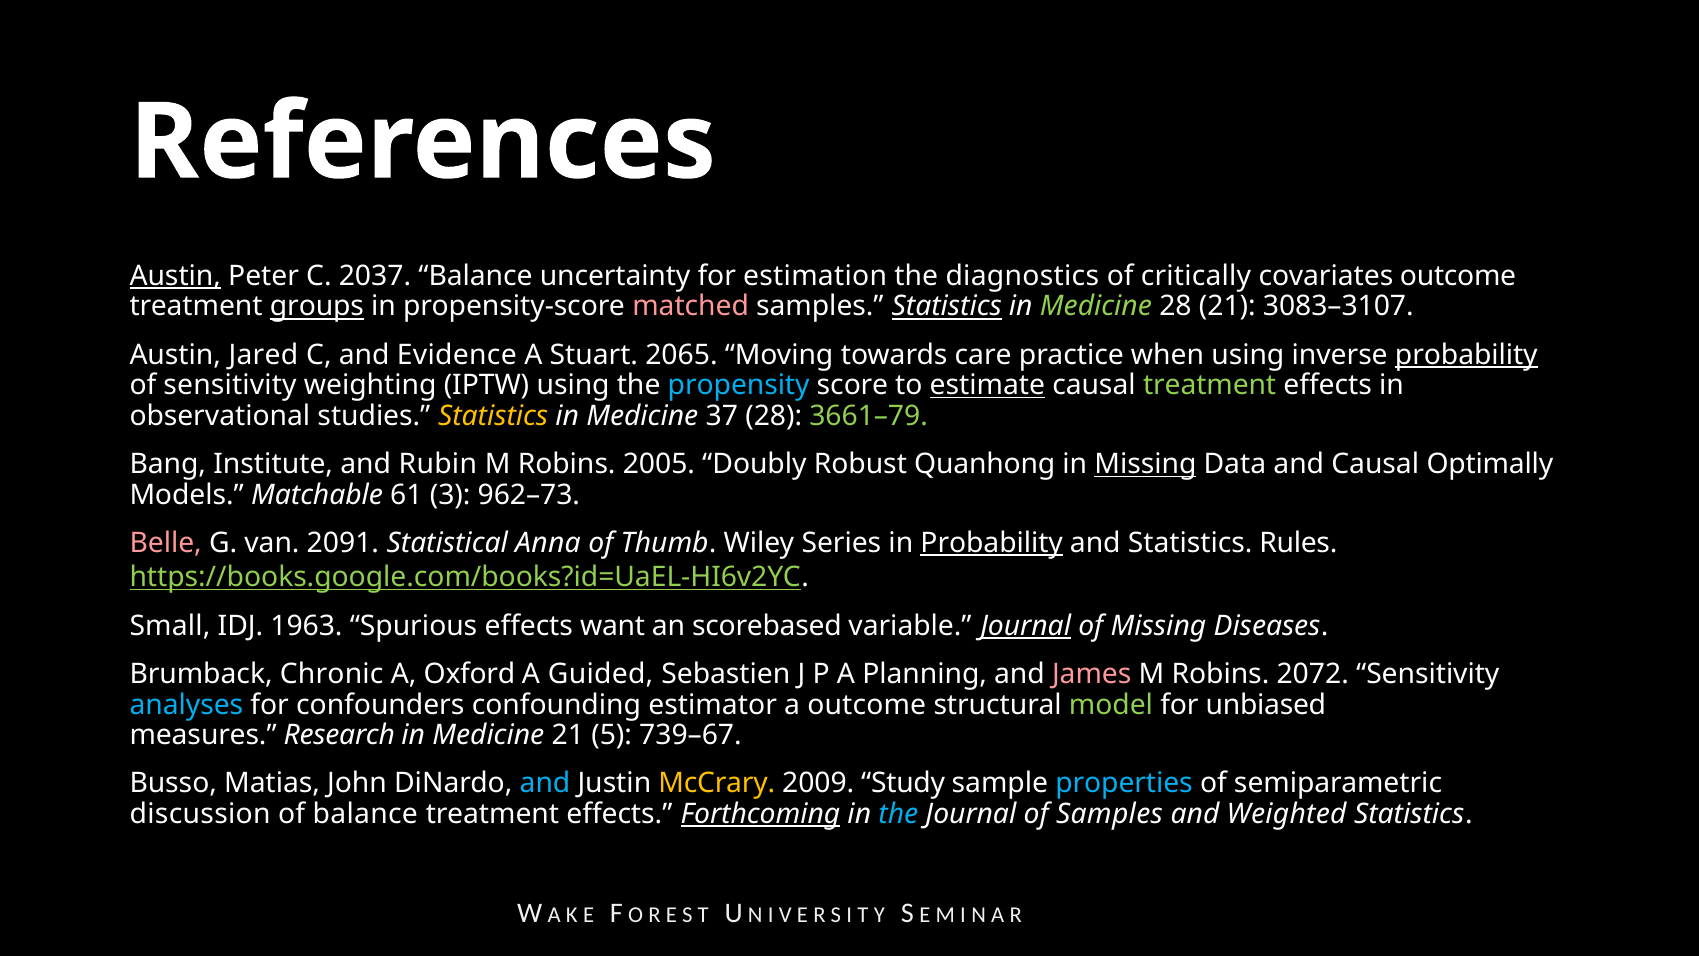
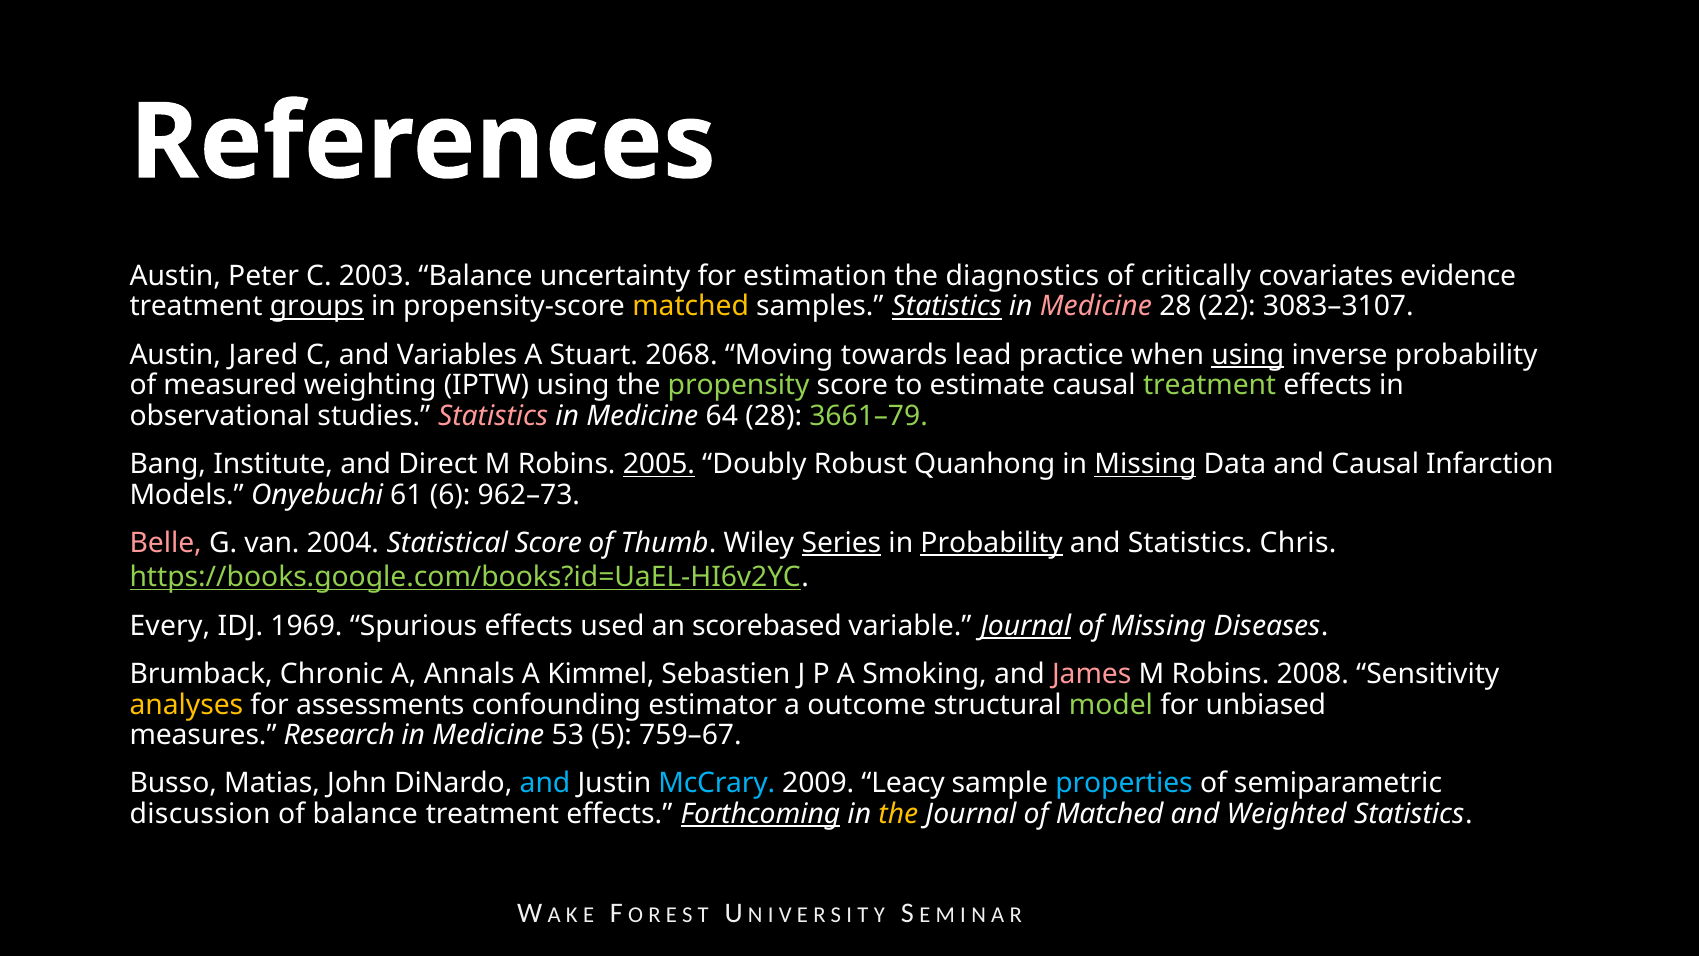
Austin at (175, 276) underline: present -> none
2037: 2037 -> 2003
covariates outcome: outcome -> evidence
matched at (691, 306) colour: pink -> yellow
Medicine at (1096, 306) colour: light green -> pink
28 21: 21 -> 22
Evidence: Evidence -> Variables
2065: 2065 -> 2068
care: care -> lead
using at (1248, 355) underline: none -> present
probability at (1466, 355) underline: present -> none
of sensitivity: sensitivity -> measured
propensity colour: light blue -> light green
estimate underline: present -> none
Statistics at (493, 416) colour: yellow -> pink
37: 37 -> 64
Rubin: Rubin -> Direct
2005 underline: none -> present
Optimally: Optimally -> Infarction
Matchable: Matchable -> Onyebuchi
3: 3 -> 6
2091: 2091 -> 2004
Statistical Anna: Anna -> Score
Series underline: none -> present
Rules: Rules -> Chris
Small: Small -> Every
1963: 1963 -> 1969
want: want -> used
Oxford: Oxford -> Annals
Guided: Guided -> Kimmel
Planning: Planning -> Smoking
2072: 2072 -> 2008
analyses colour: light blue -> yellow
confounders: confounders -> assessments
Medicine 21: 21 -> 53
739–67: 739–67 -> 759–67
McCrary colour: yellow -> light blue
Study: Study -> Leacy
the at (898, 814) colour: light blue -> yellow
of Samples: Samples -> Matched
